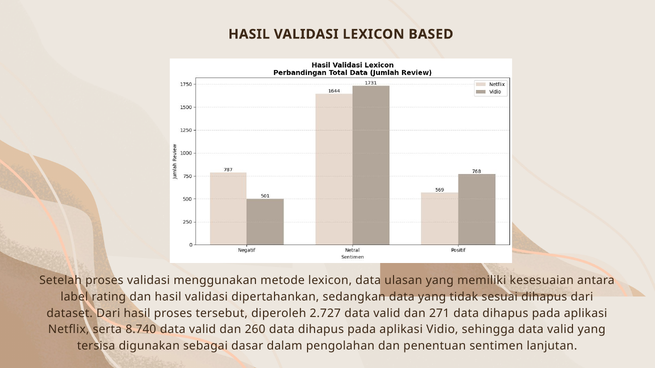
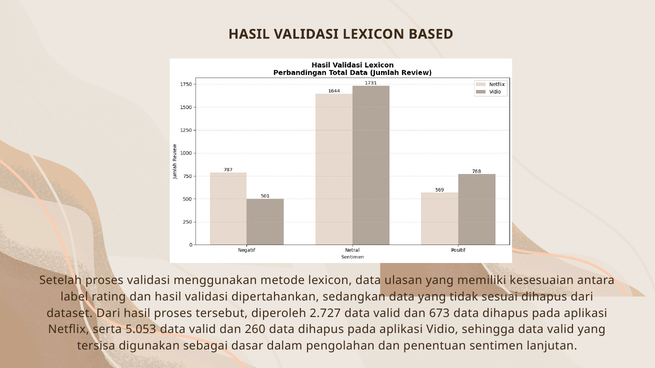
271: 271 -> 673
8.740: 8.740 -> 5.053
